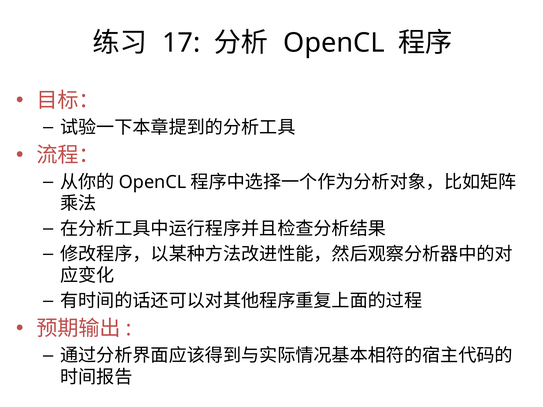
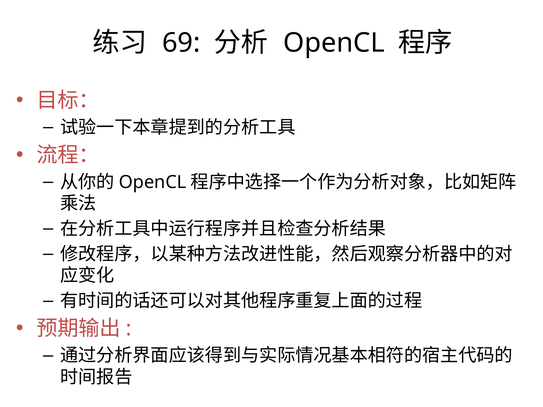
17: 17 -> 69
